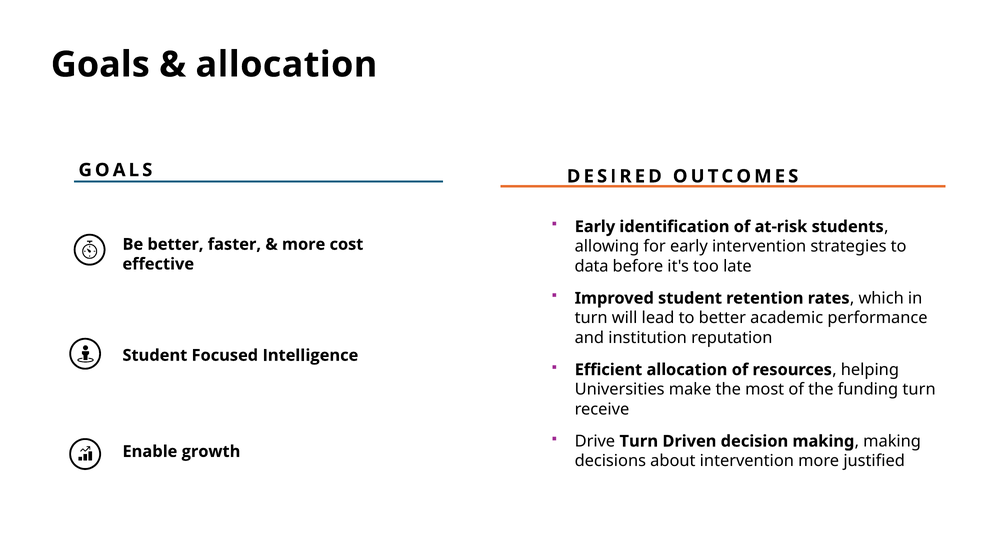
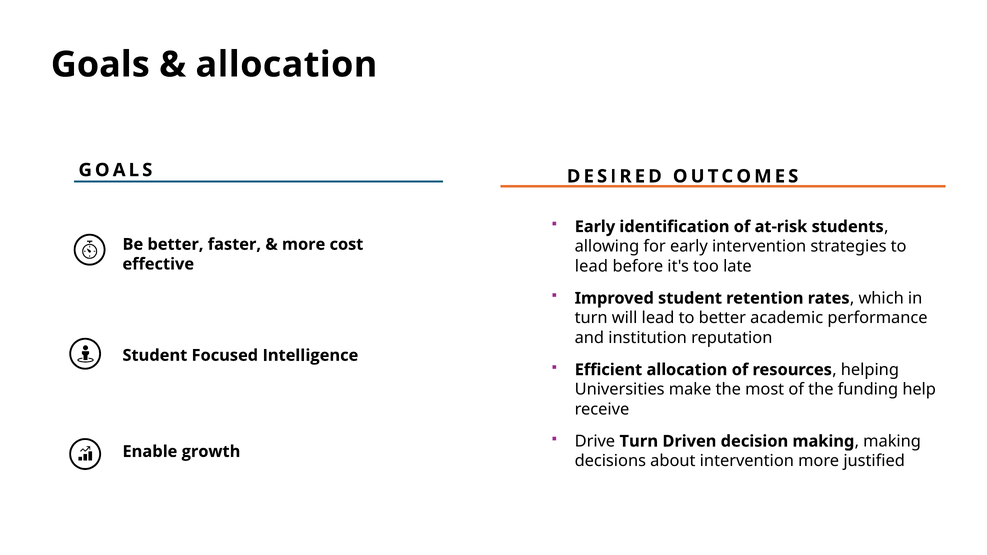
data at (592, 266): data -> lead
funding turn: turn -> help
